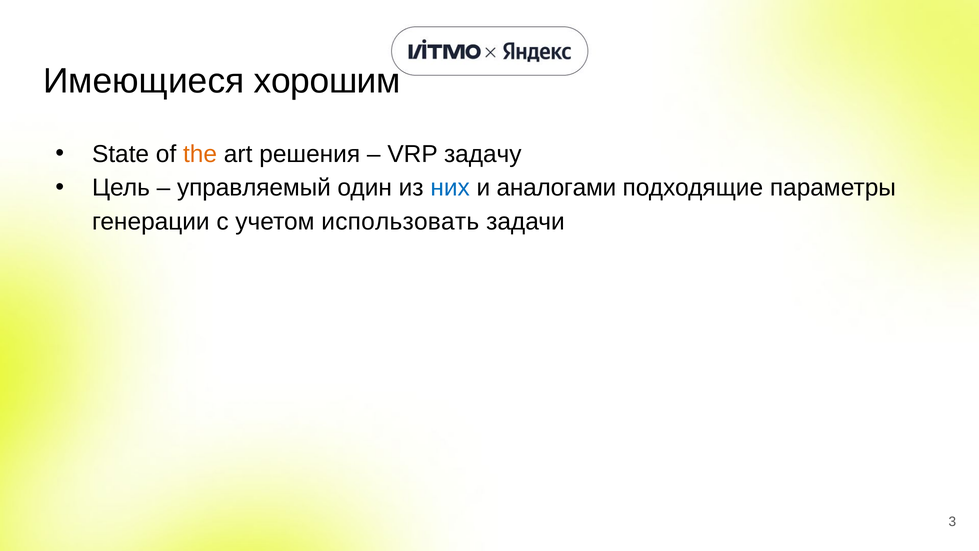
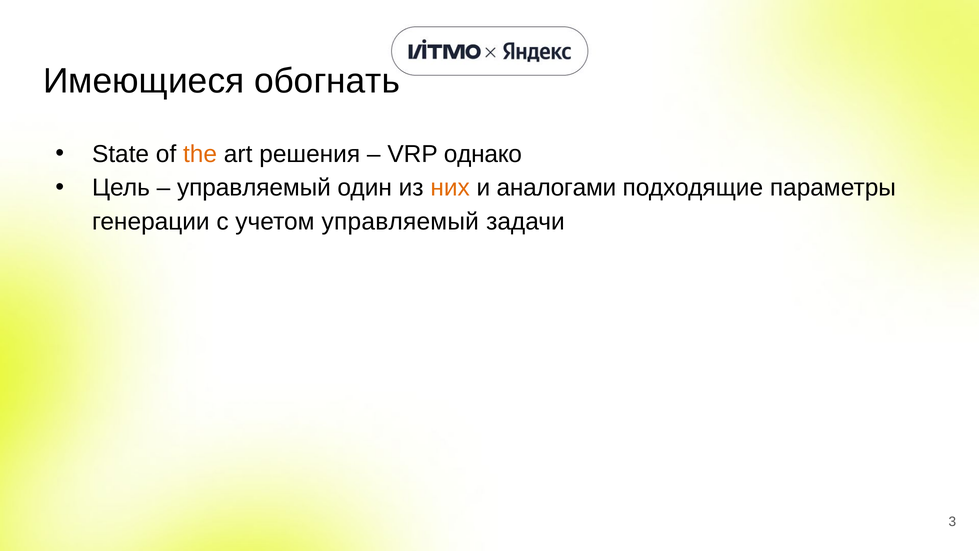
хорошим: хорошим -> обогнать
задачу: задачу -> однако
них colour: blue -> orange
учетом использовать: использовать -> управляемый
